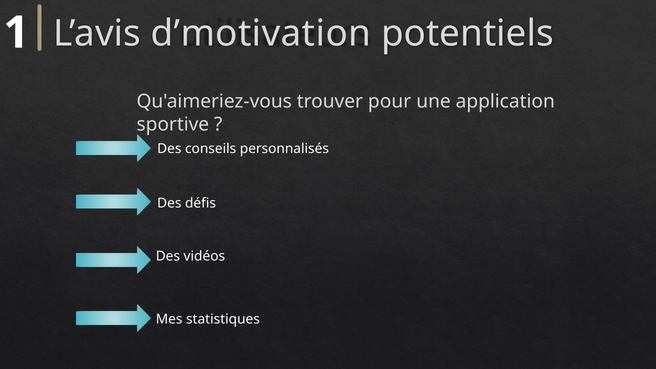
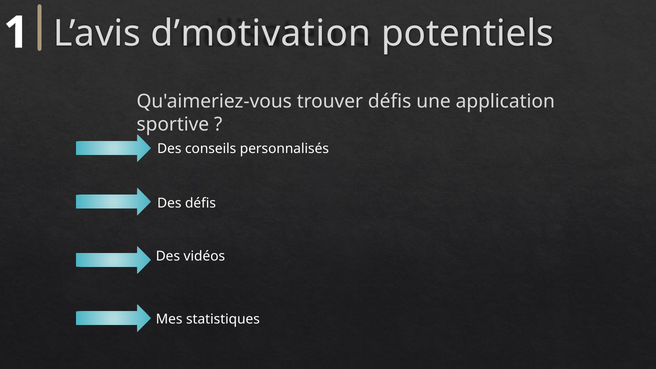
trouver pour: pour -> défis
